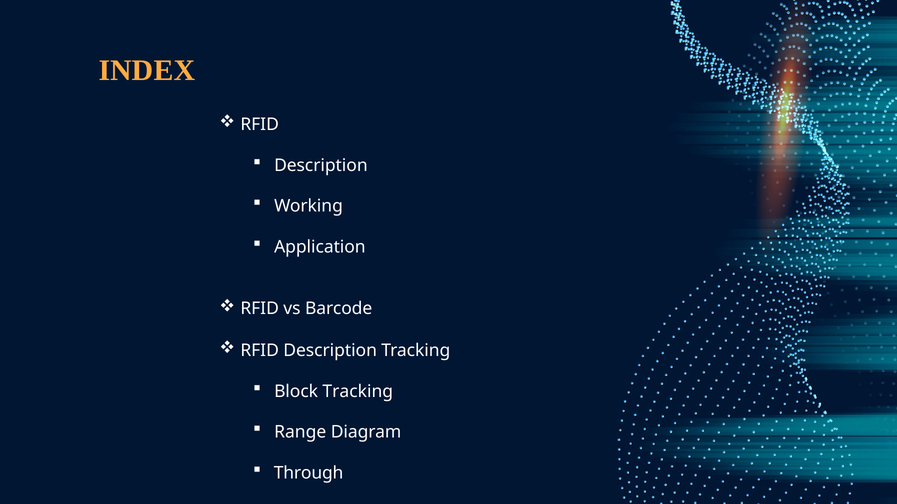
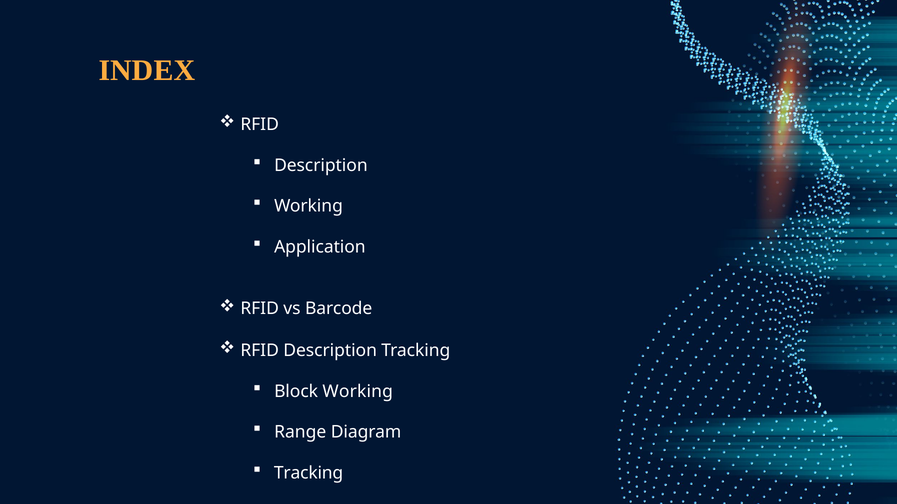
Block Tracking: Tracking -> Working
Through at (309, 473): Through -> Tracking
